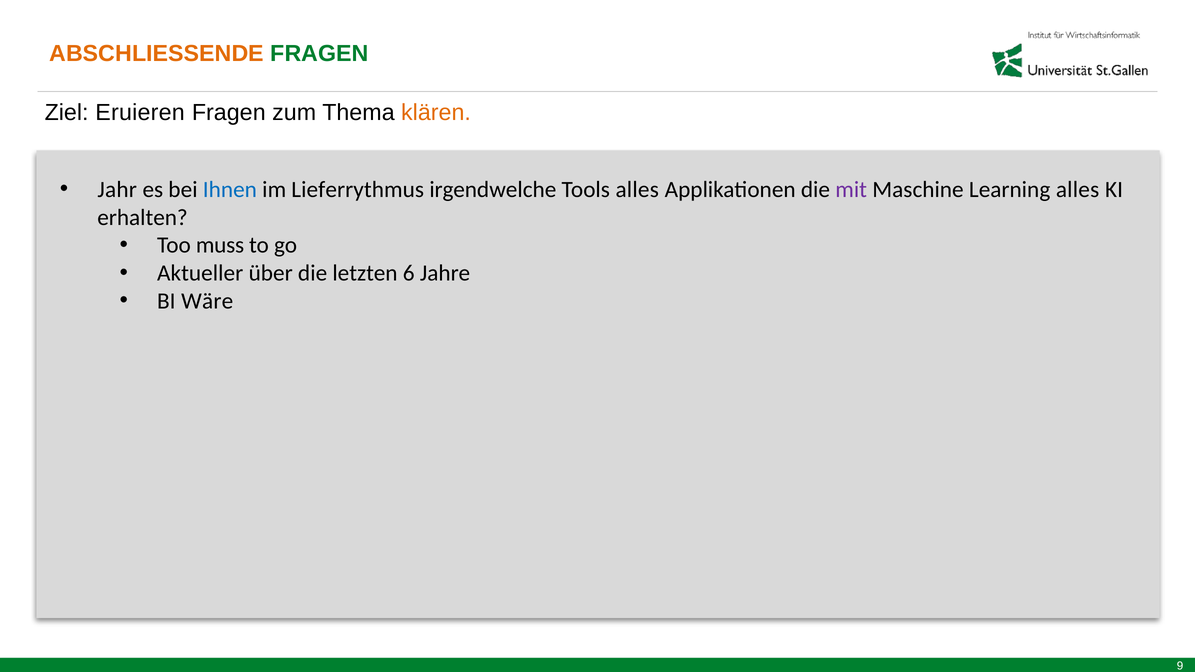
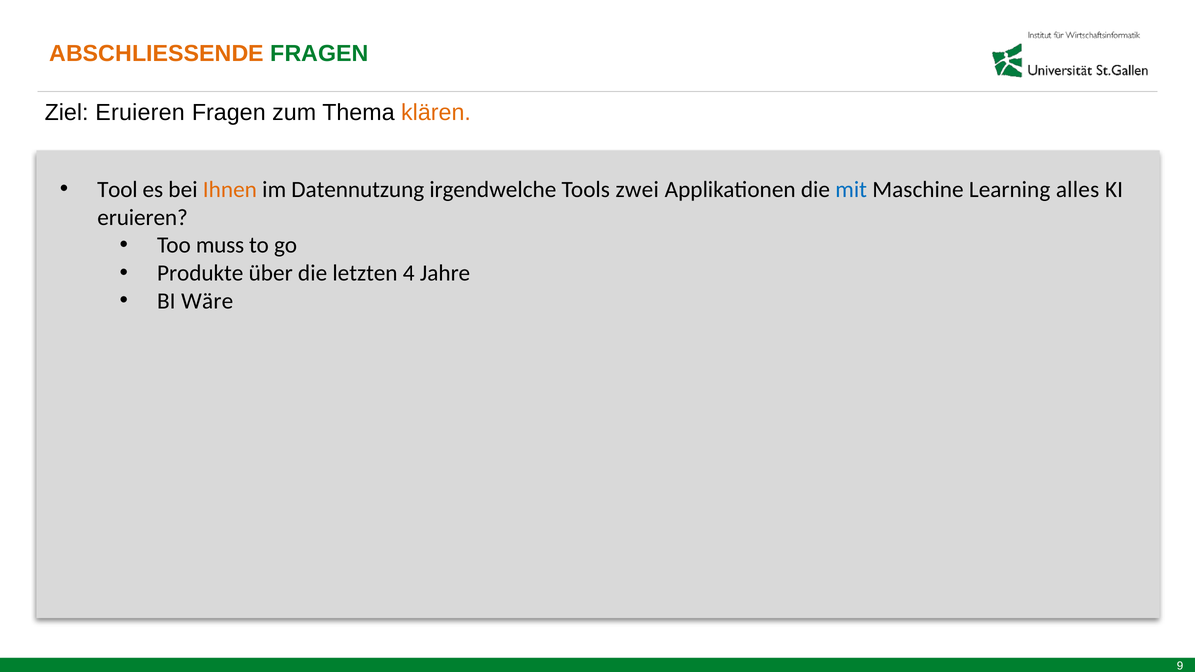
Jahr: Jahr -> Tool
Ihnen colour: blue -> orange
Lieferrythmus: Lieferrythmus -> Datennutzung
Tools alles: alles -> zwei
mit colour: purple -> blue
erhalten at (143, 217): erhalten -> eruieren
Aktueller: Aktueller -> Produkte
6: 6 -> 4
